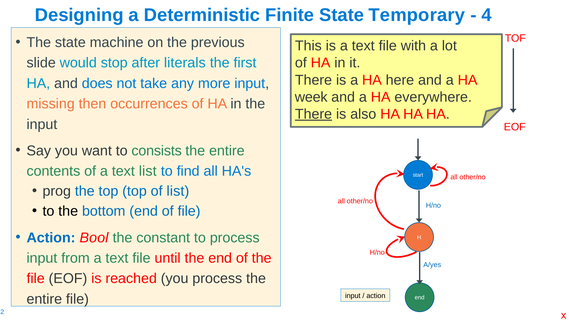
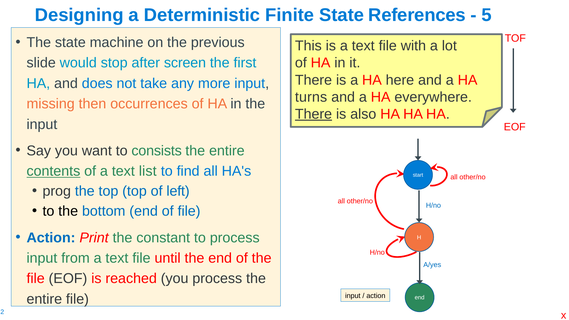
Temporary: Temporary -> References
4: 4 -> 5
literals: literals -> screen
week: week -> turns
contents underline: none -> present
of list: list -> left
Bool: Bool -> Print
